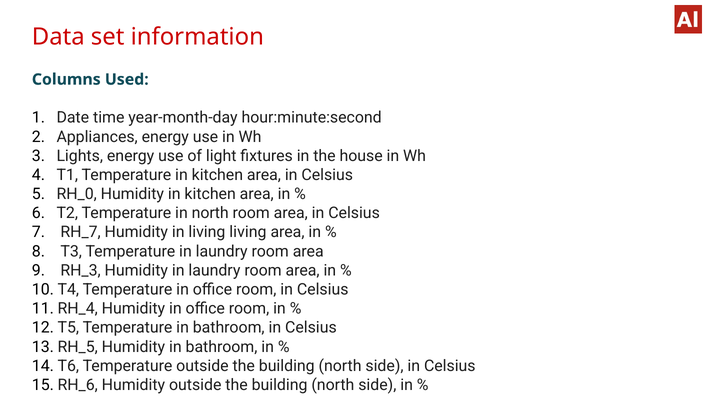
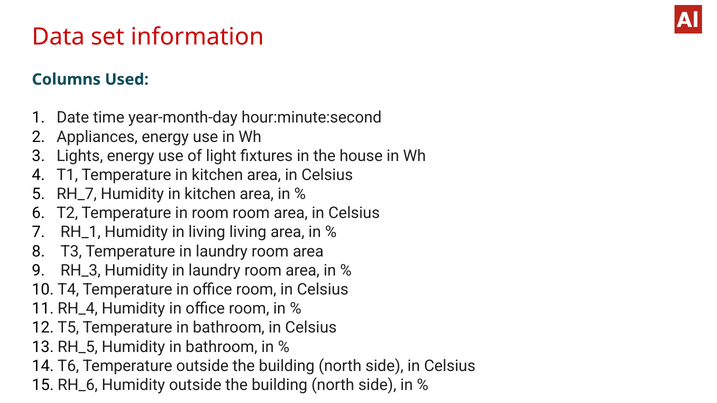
RH_0: RH_0 -> RH_7
in north: north -> room
RH_7: RH_7 -> RH_1
